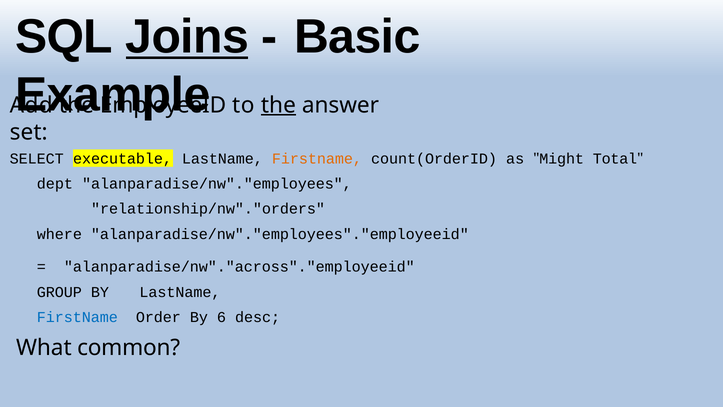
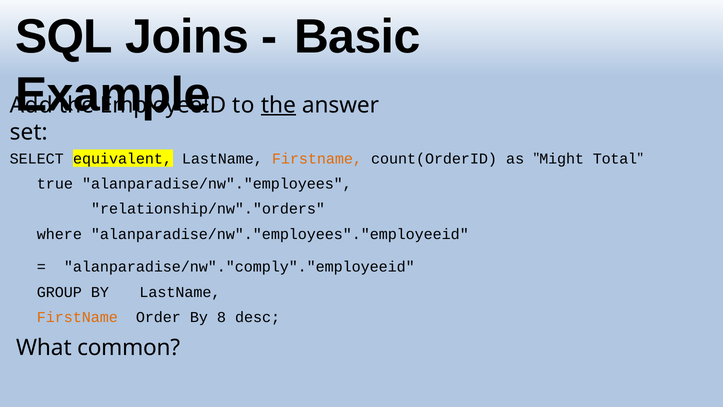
Joins underline: present -> none
executable: executable -> equivalent
dept: dept -> true
alanparadise/nw"."across"."employeeid: alanparadise/nw"."across"."employeeid -> alanparadise/nw"."comply"."employeeid
FirstName at (77, 317) colour: blue -> orange
6: 6 -> 8
